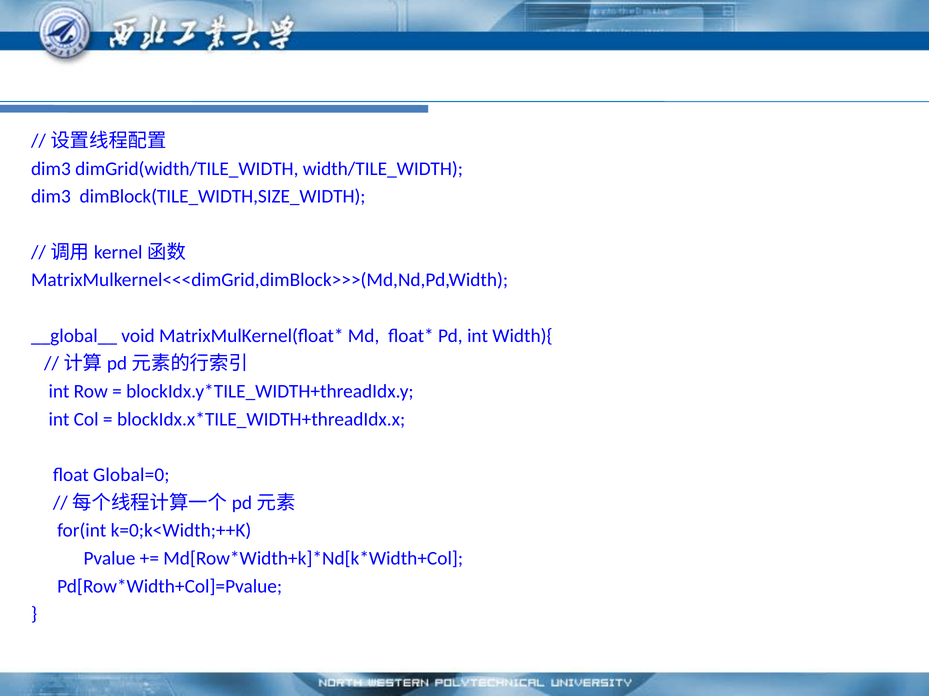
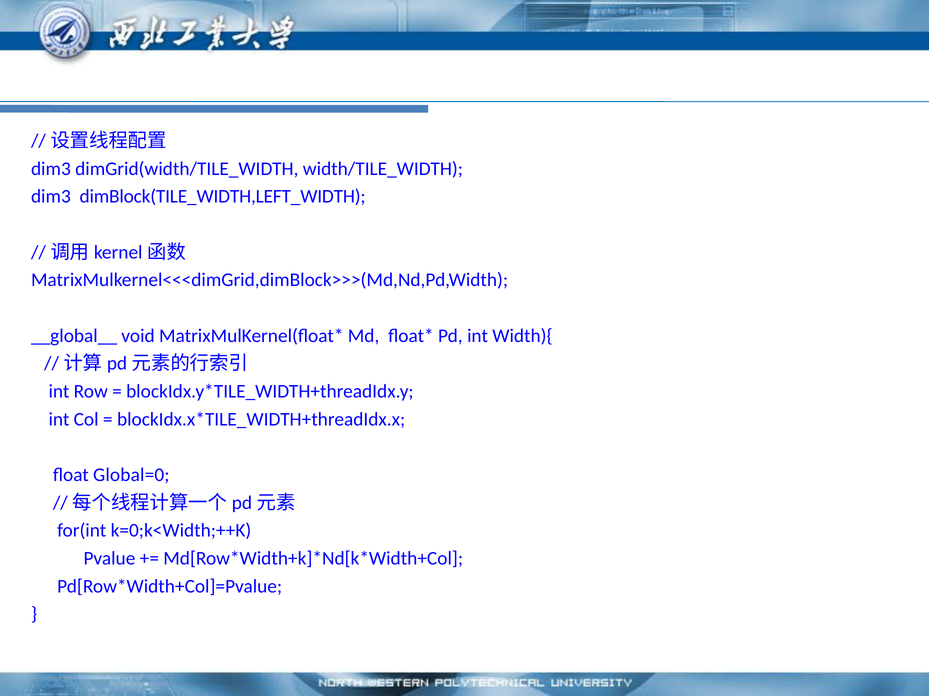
dimBlock(TILE_WIDTH,SIZE_WIDTH: dimBlock(TILE_WIDTH,SIZE_WIDTH -> dimBlock(TILE_WIDTH,LEFT_WIDTH
